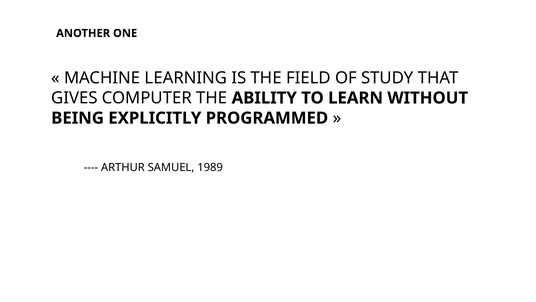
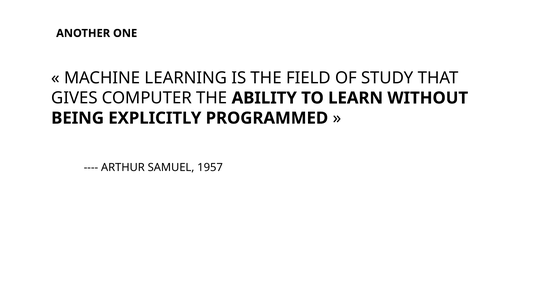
1989: 1989 -> 1957
